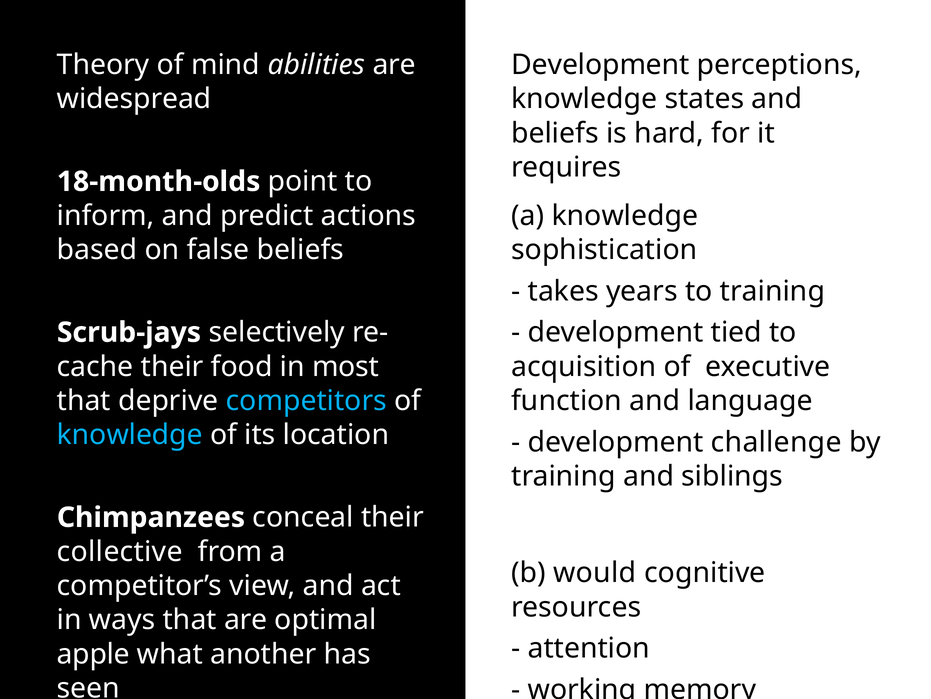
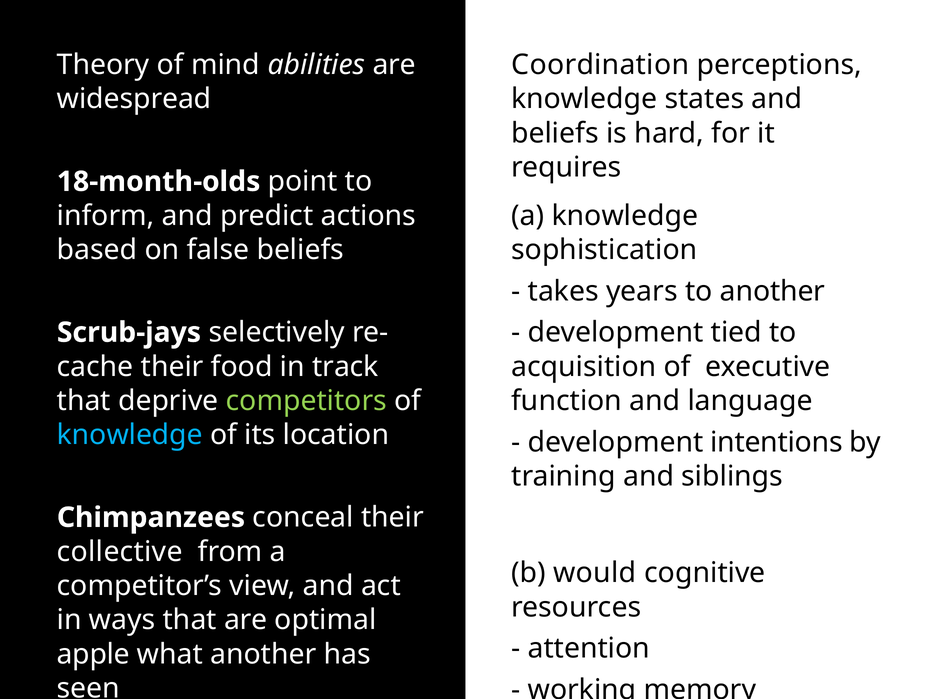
Development at (600, 65): Development -> Coordination
to training: training -> another
most: most -> track
competitors colour: light blue -> light green
challenge: challenge -> intentions
